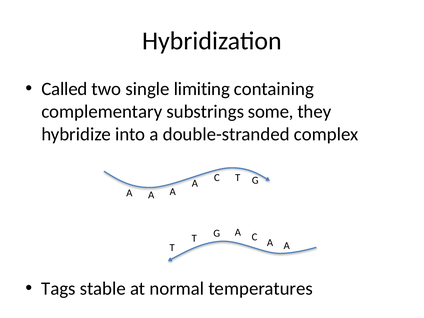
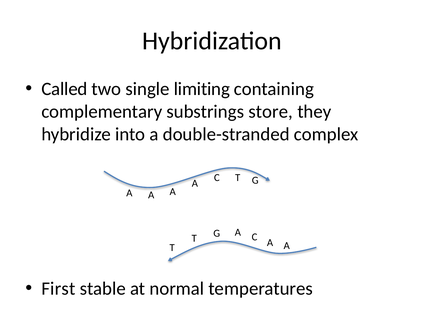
some: some -> store
Tags: Tags -> First
